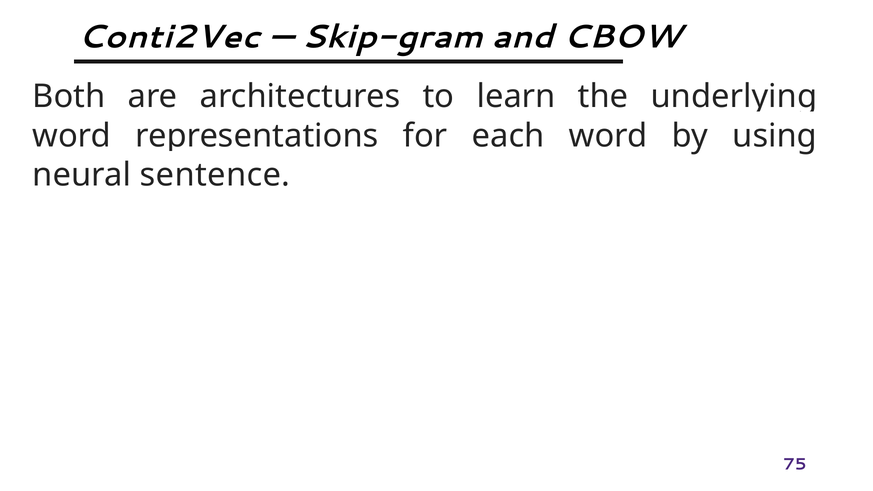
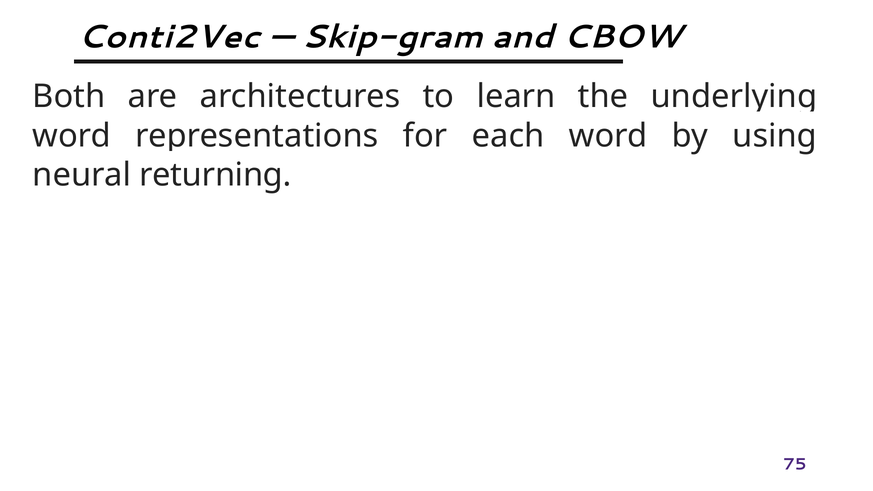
sentence: sentence -> returning
